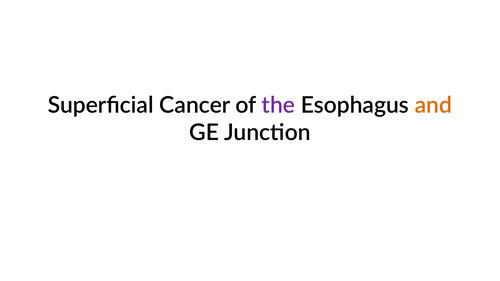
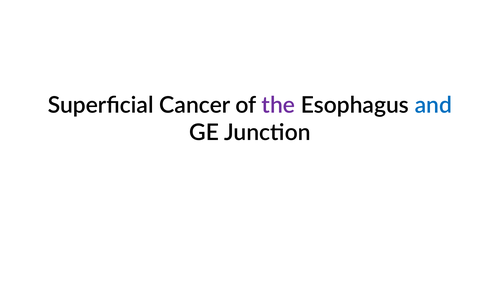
and colour: orange -> blue
